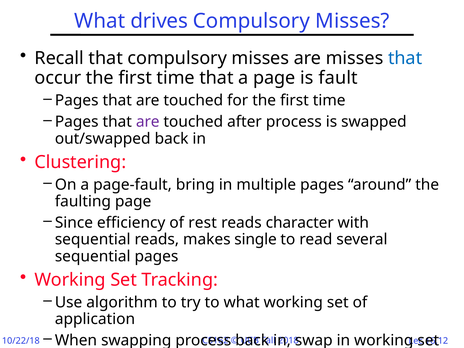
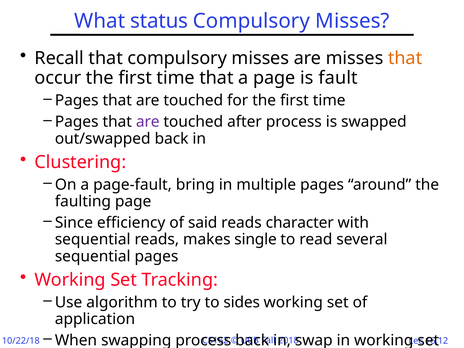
drives: drives -> status
that at (405, 58) colour: blue -> orange
rest: rest -> said
to what: what -> sides
